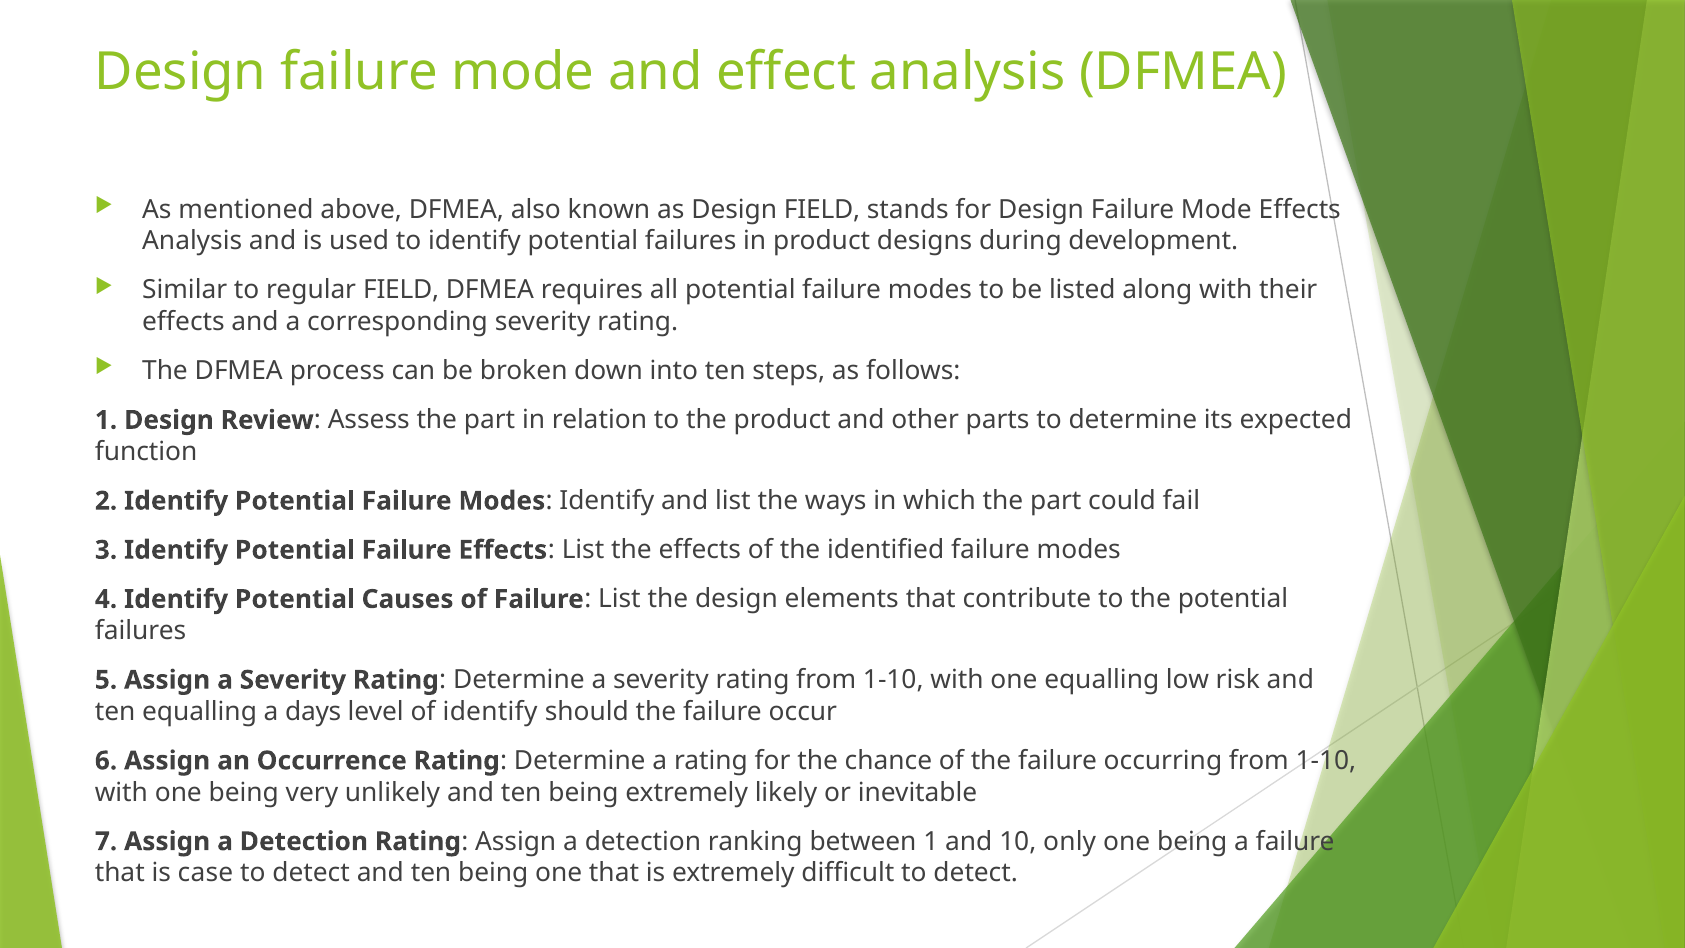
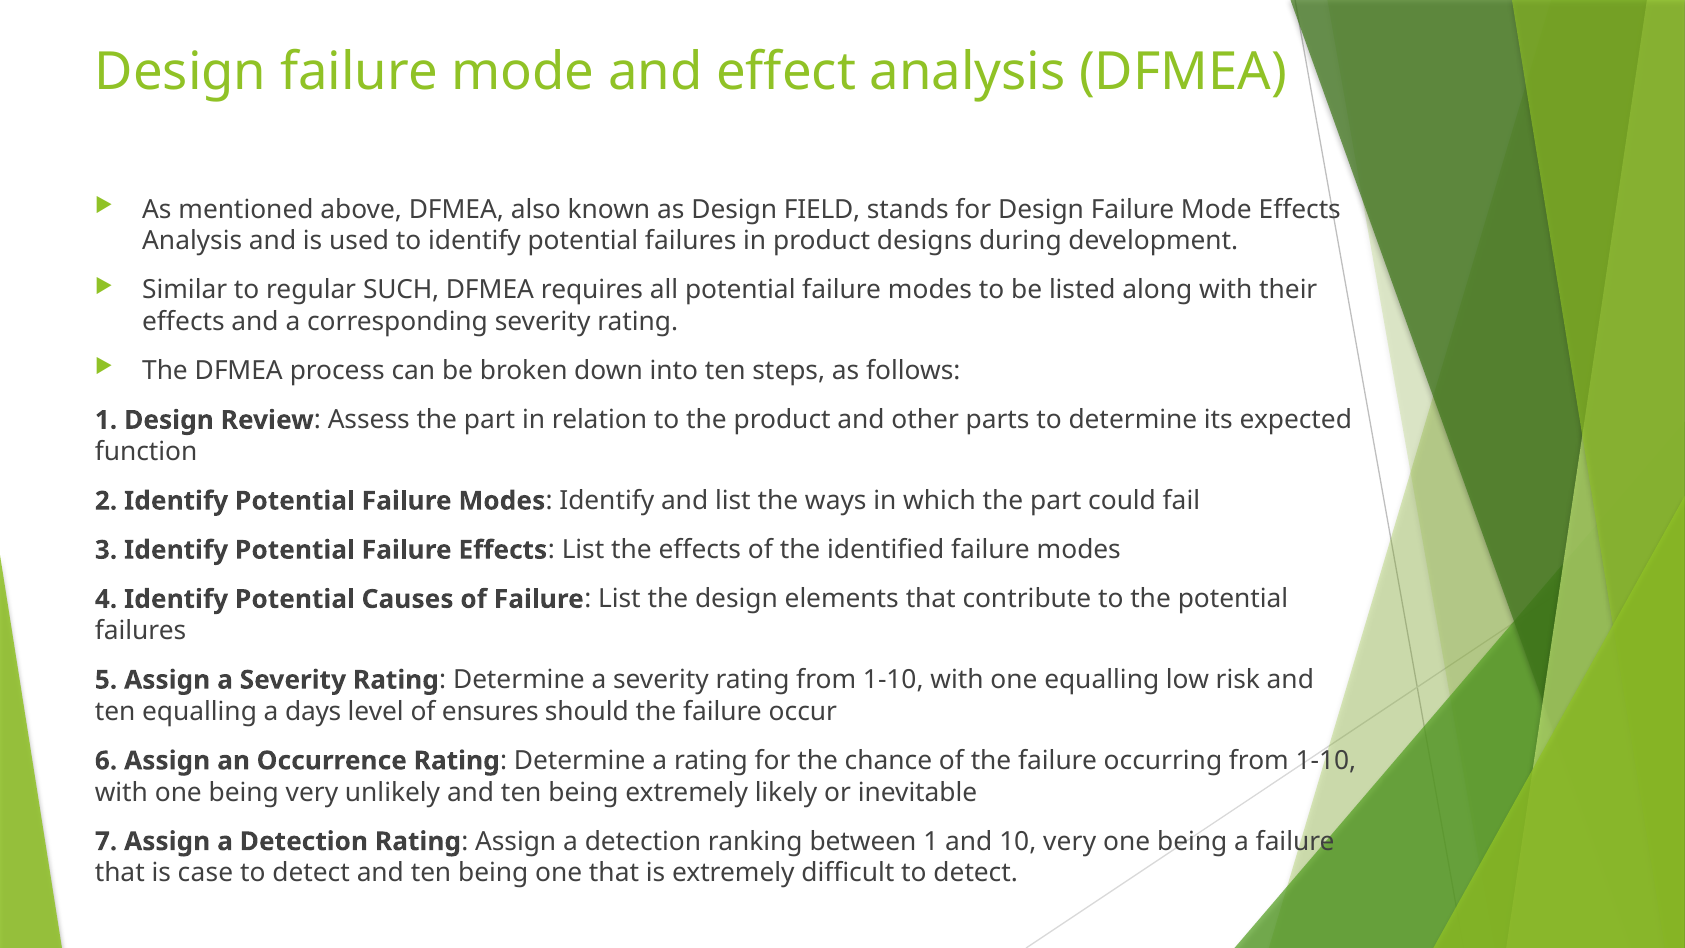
regular FIELD: FIELD -> SUCH
of identify: identify -> ensures
10 only: only -> very
